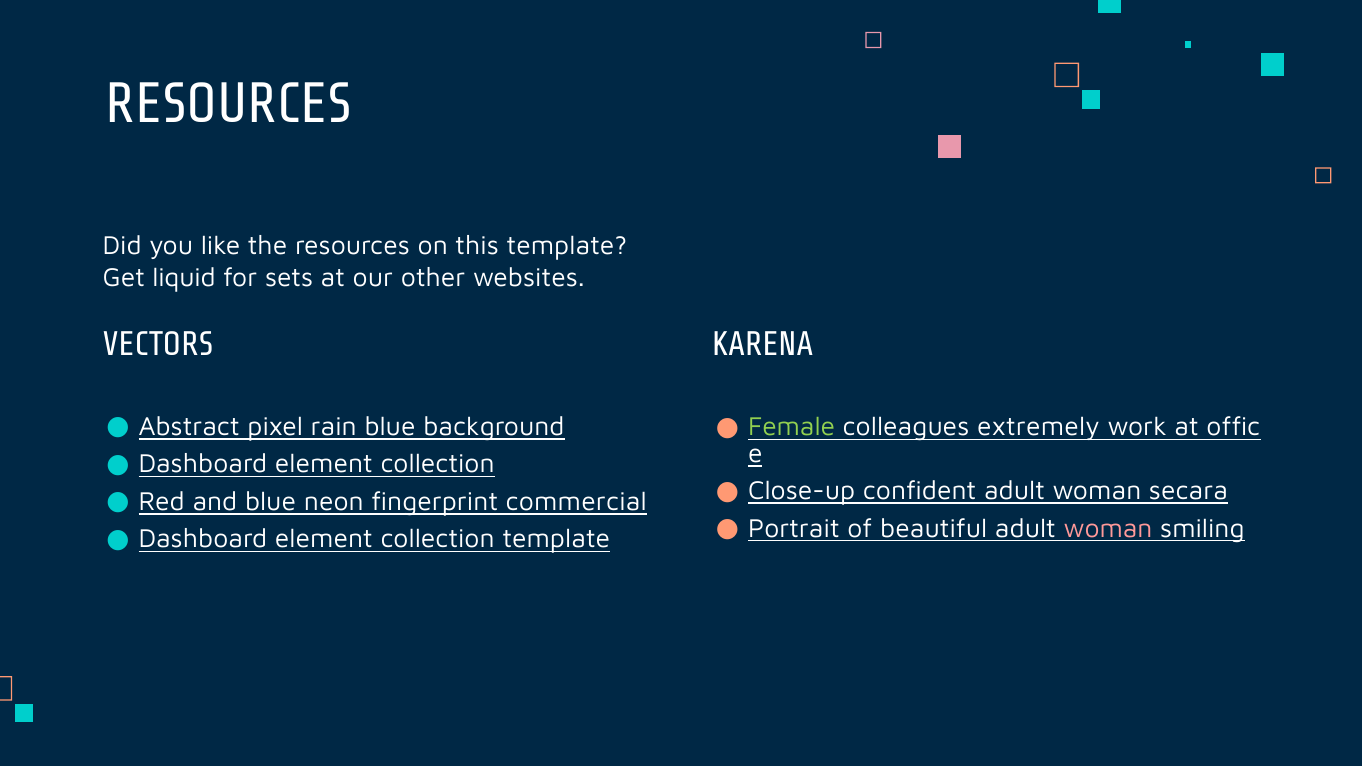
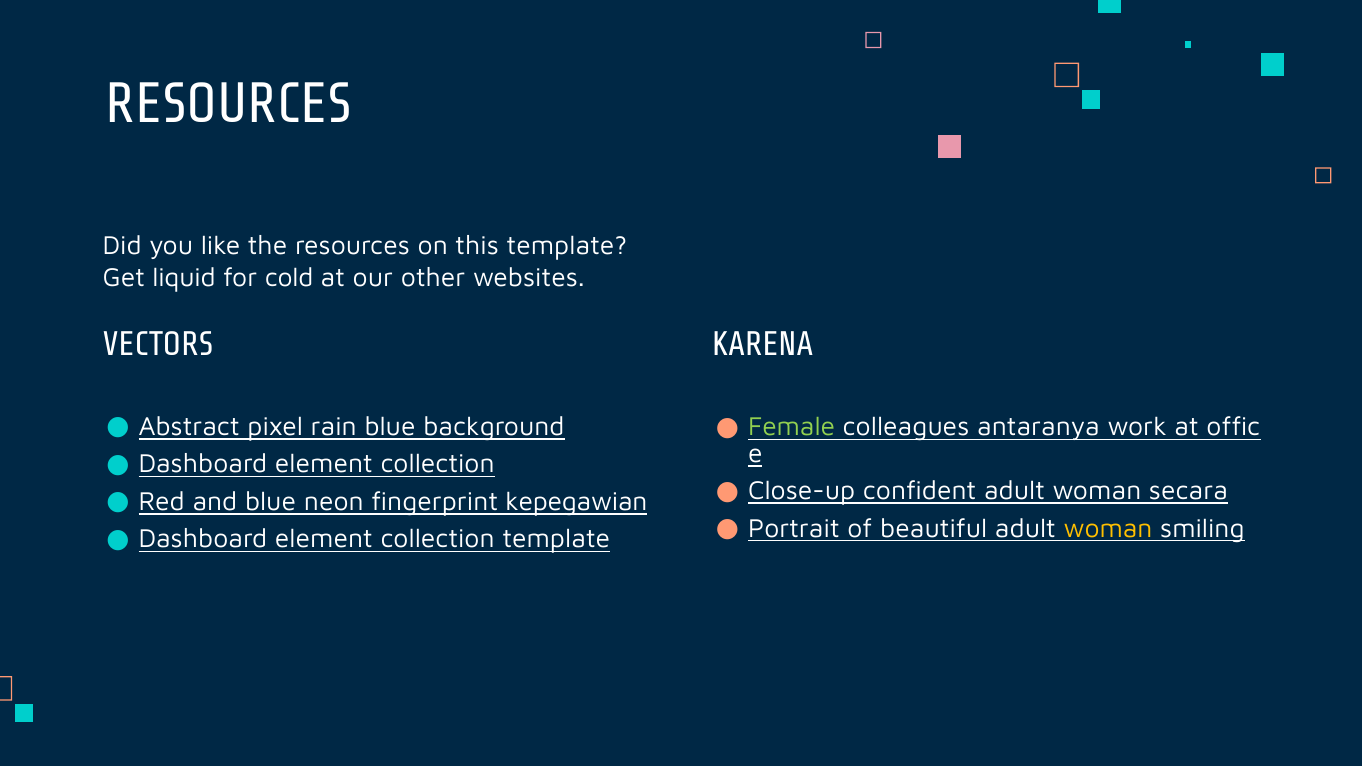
sets: sets -> cold
extremely: extremely -> antaranya
commercial: commercial -> kepegawian
woman at (1108, 528) colour: pink -> yellow
